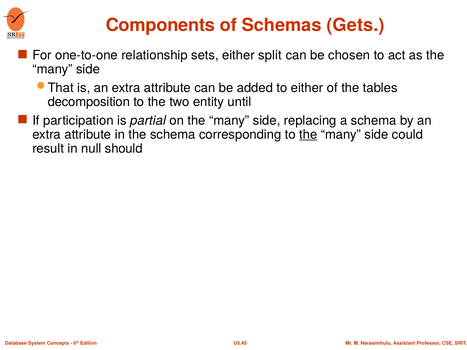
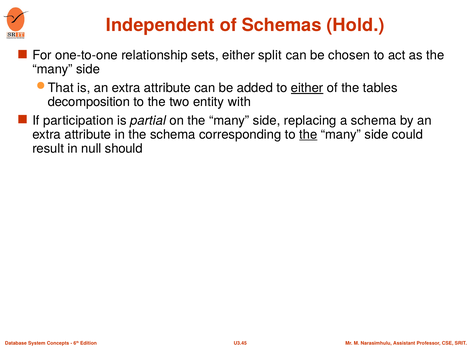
Components: Components -> Independent
Gets: Gets -> Hold
either at (307, 88) underline: none -> present
until: until -> with
